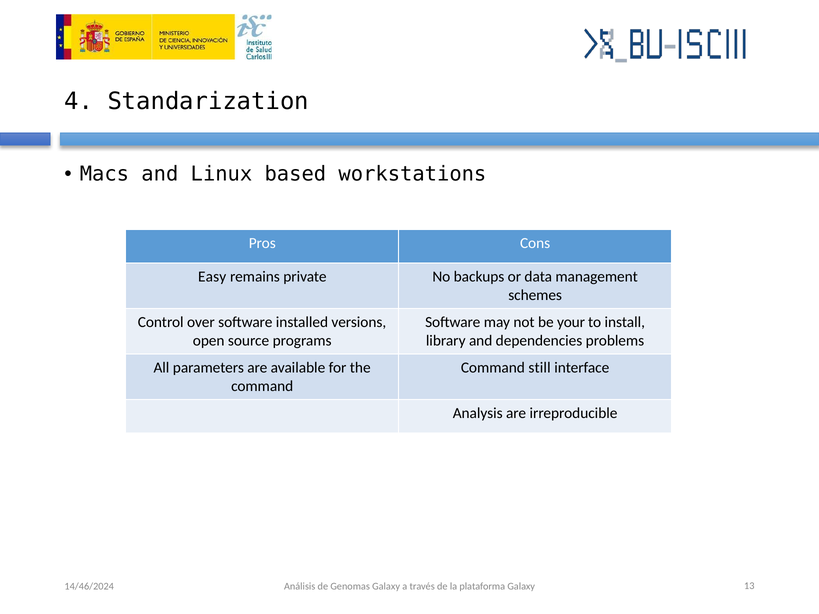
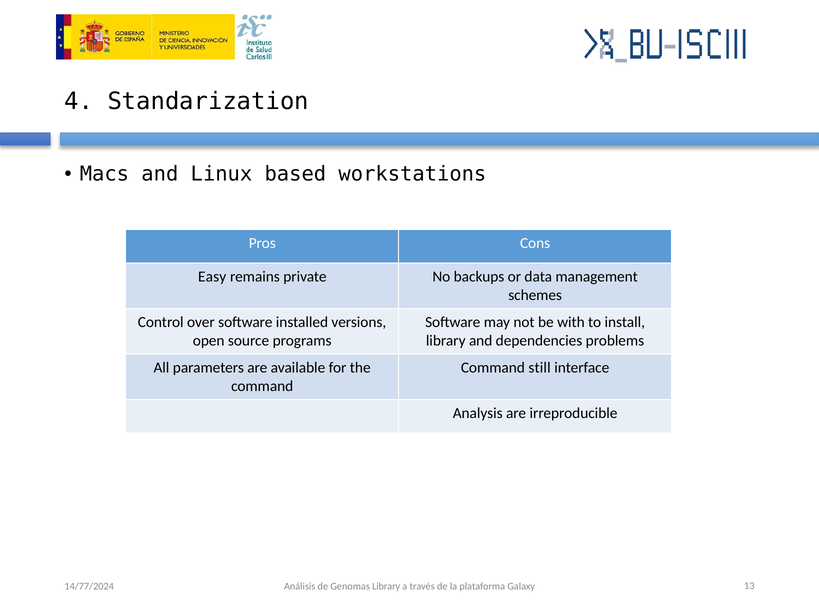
your: your -> with
14/46/2024: 14/46/2024 -> 14/77/2024
Genomas Galaxy: Galaxy -> Library
